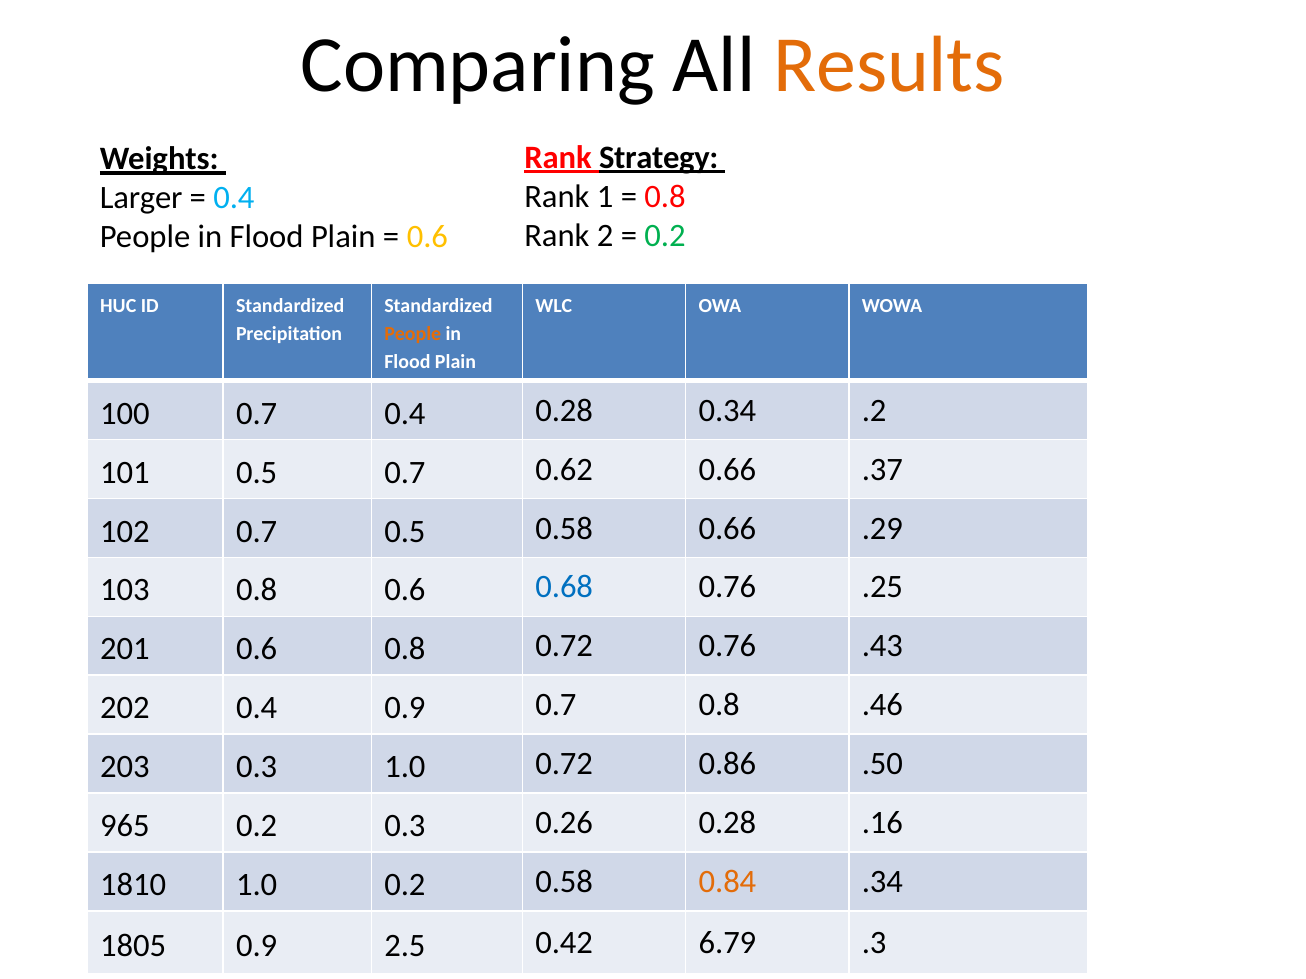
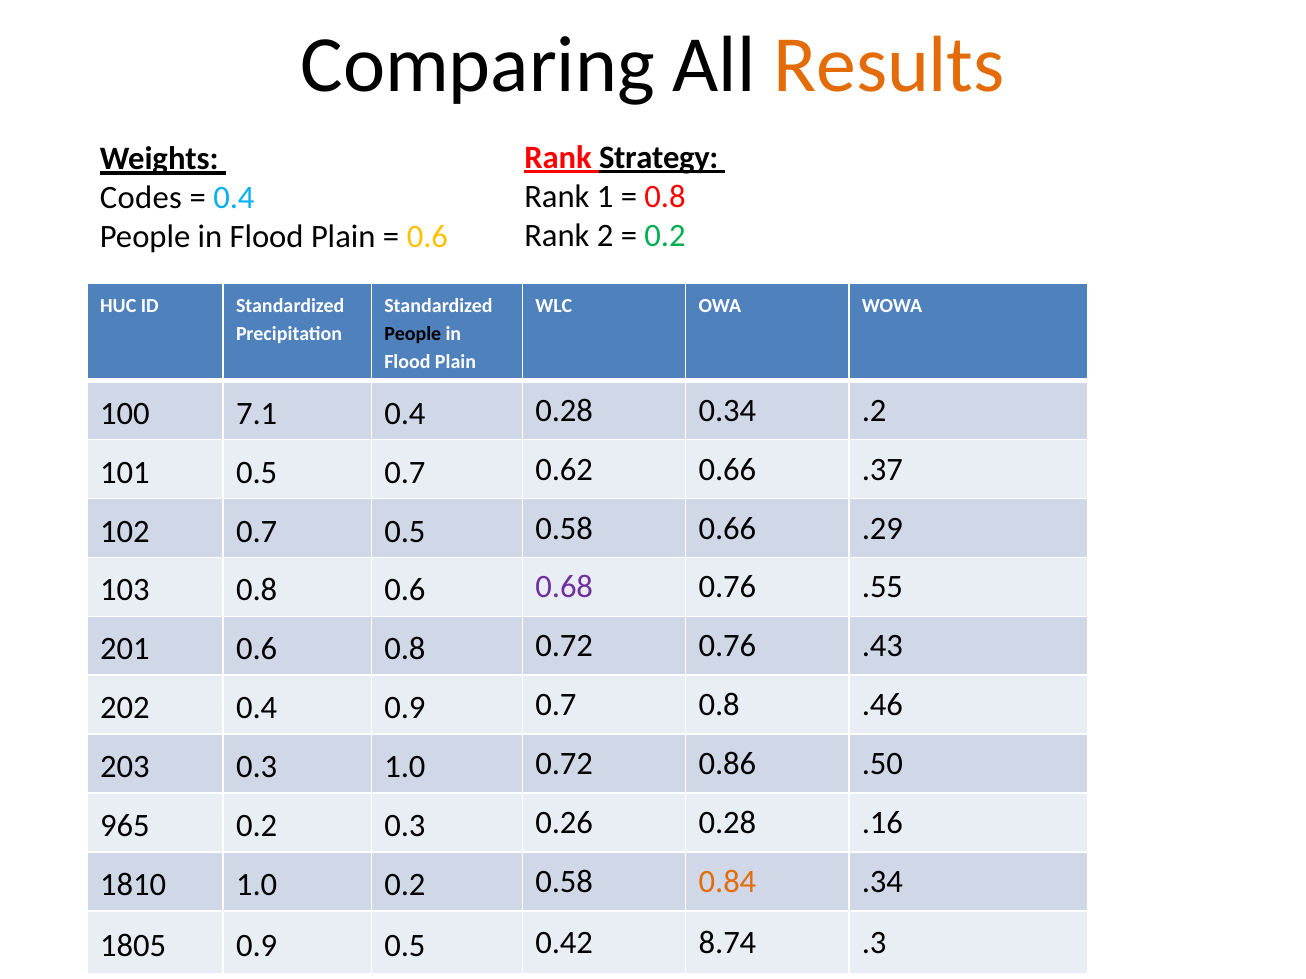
Larger: Larger -> Codes
People at (413, 334) colour: orange -> black
100 0.7: 0.7 -> 7.1
0.68 colour: blue -> purple
.25: .25 -> .55
0.9 2.5: 2.5 -> 0.5
6.79: 6.79 -> 8.74
